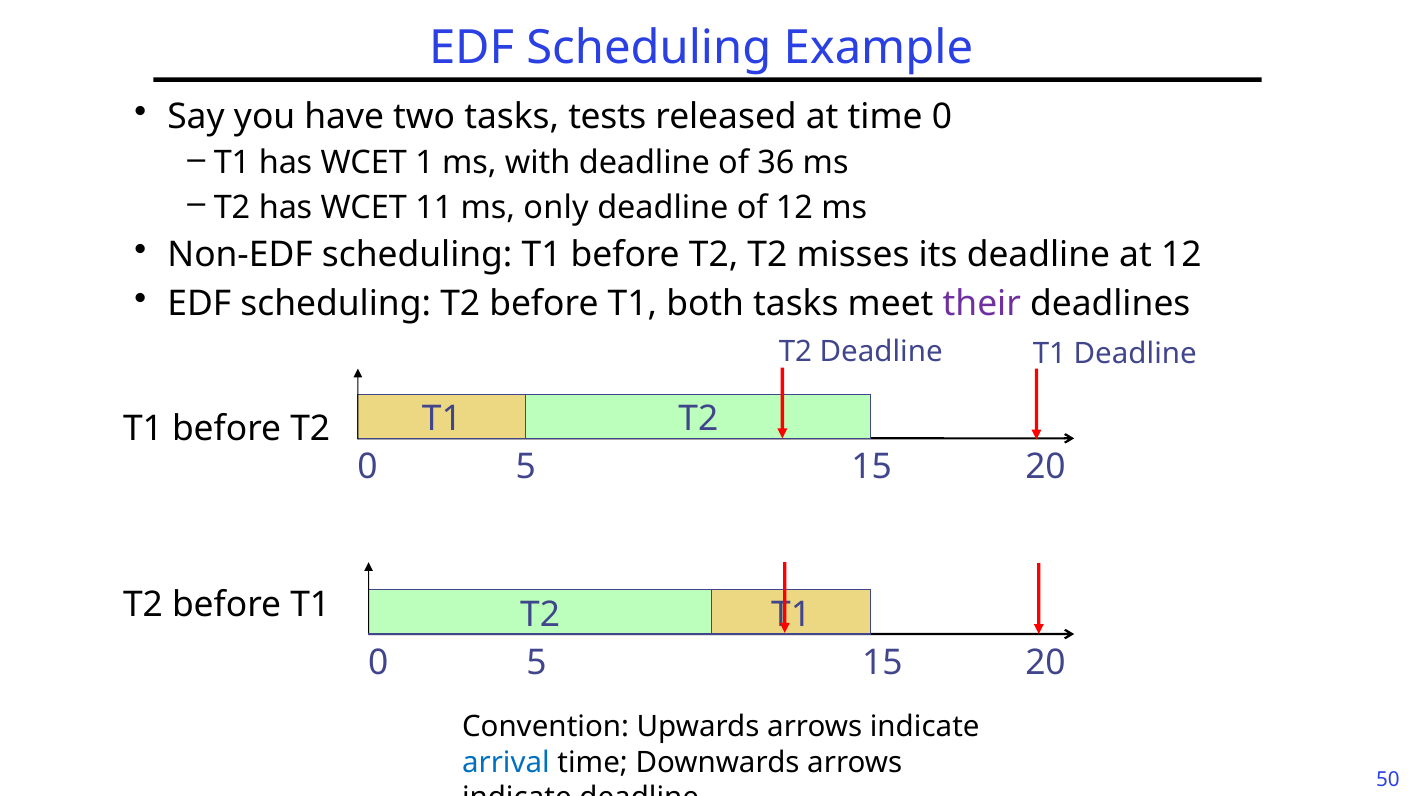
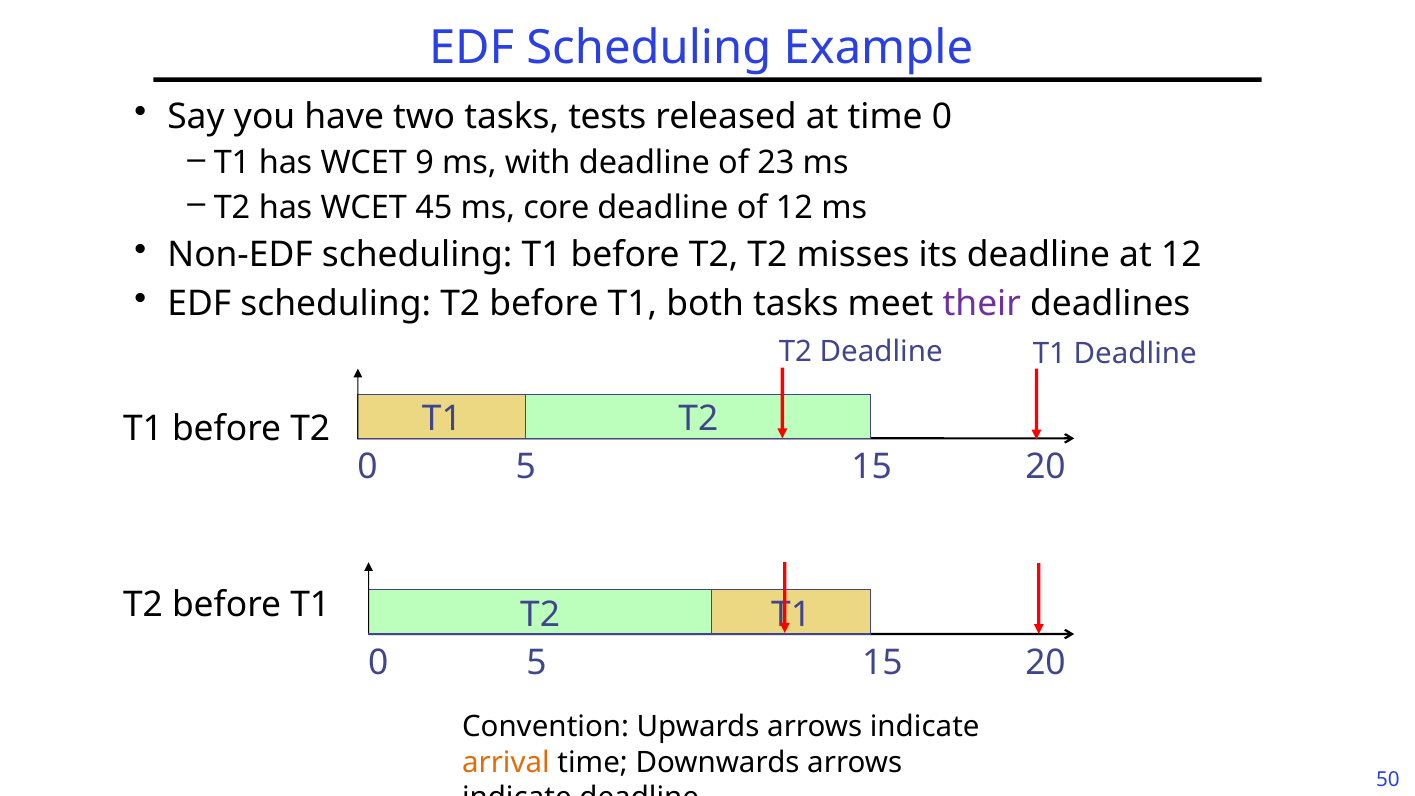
1: 1 -> 9
36: 36 -> 23
11: 11 -> 45
only: only -> core
arrival colour: blue -> orange
